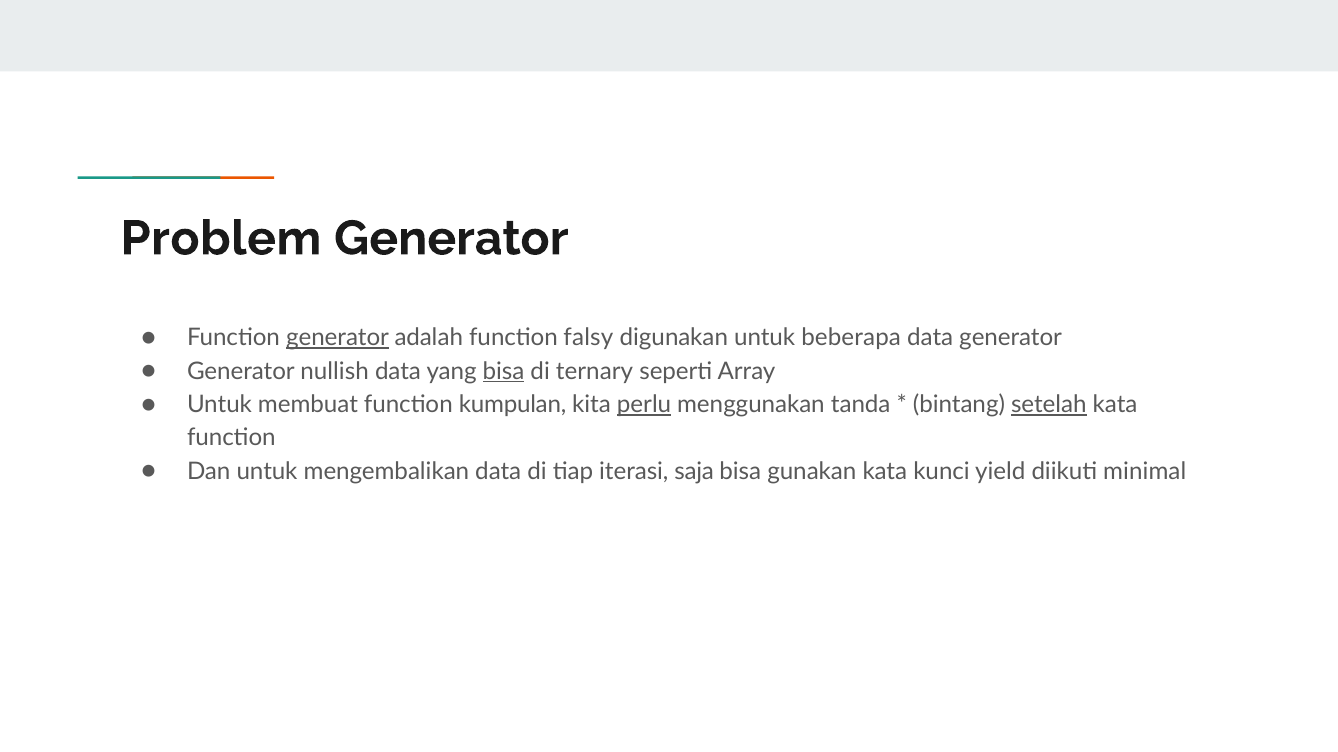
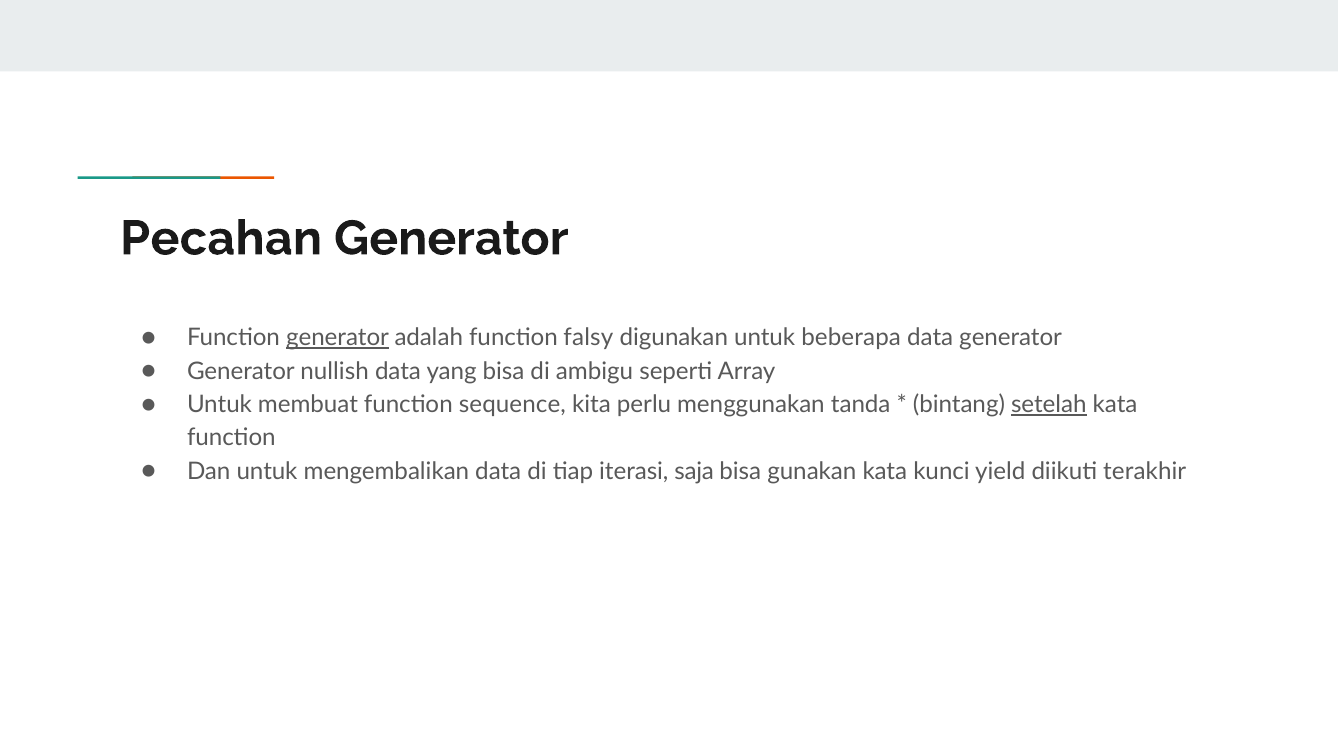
Problem: Problem -> Pecahan
bisa at (504, 371) underline: present -> none
ternary: ternary -> ambigu
kumpulan: kumpulan -> sequence
perlu underline: present -> none
minimal: minimal -> terakhir
